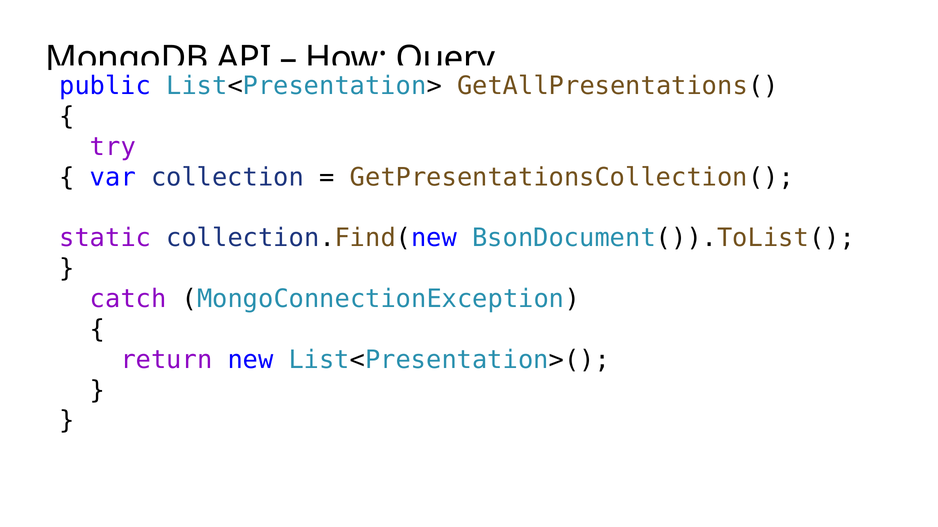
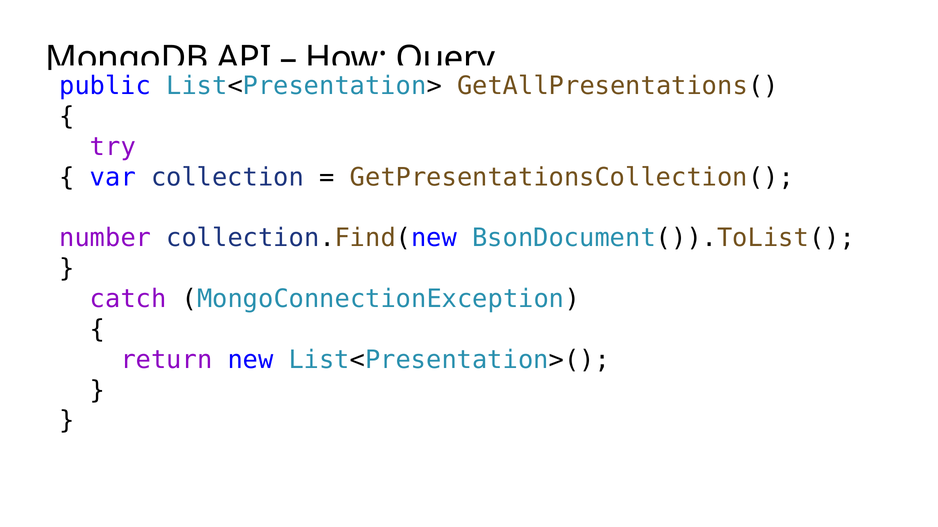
static: static -> number
